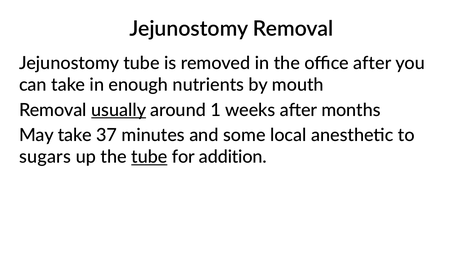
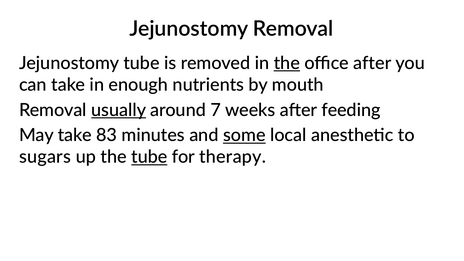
the at (287, 63) underline: none -> present
1: 1 -> 7
months: months -> feeding
37: 37 -> 83
some underline: none -> present
addition: addition -> therapy
